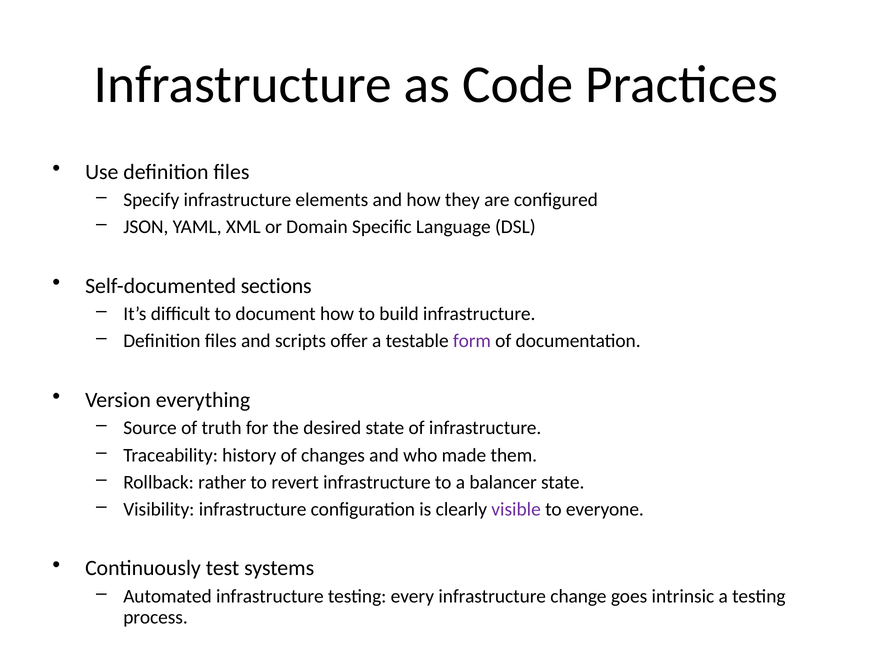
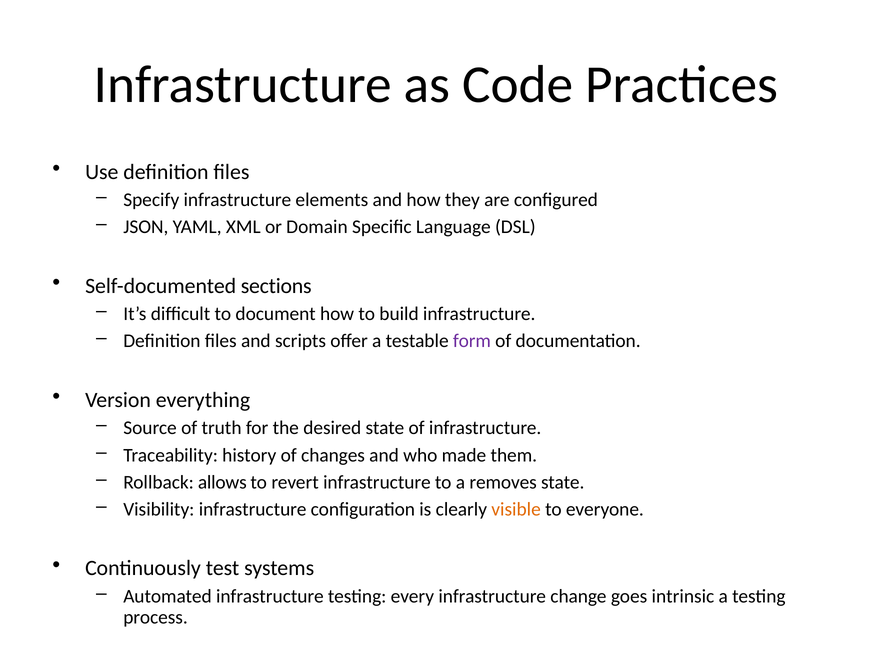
rather: rather -> allows
balancer: balancer -> removes
visible colour: purple -> orange
